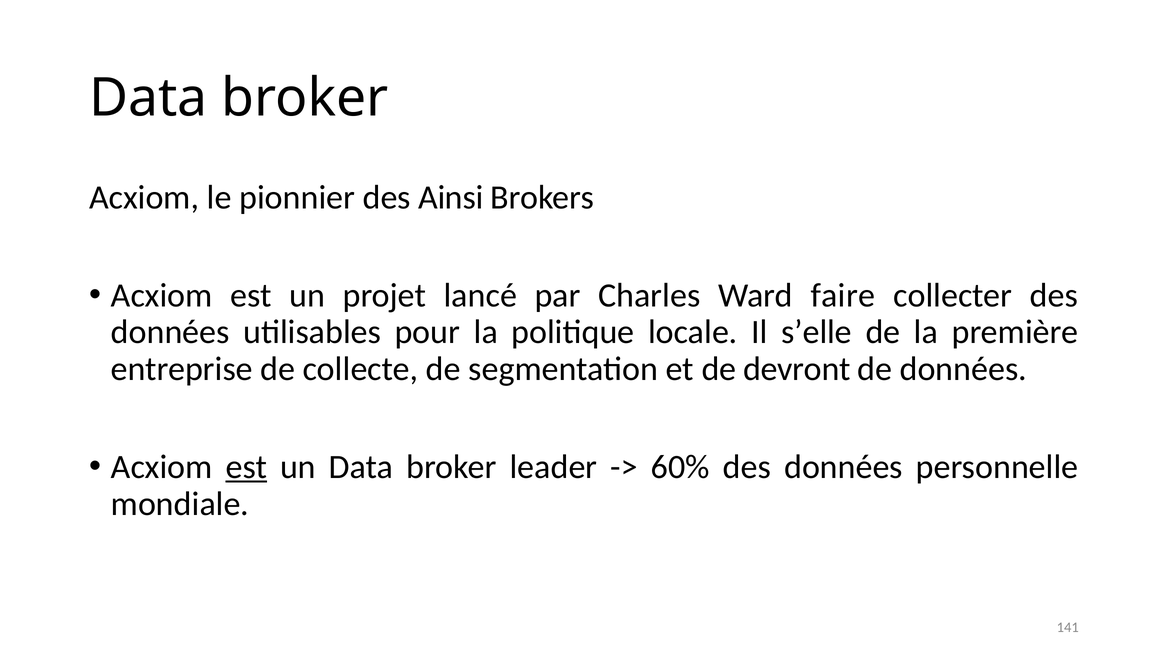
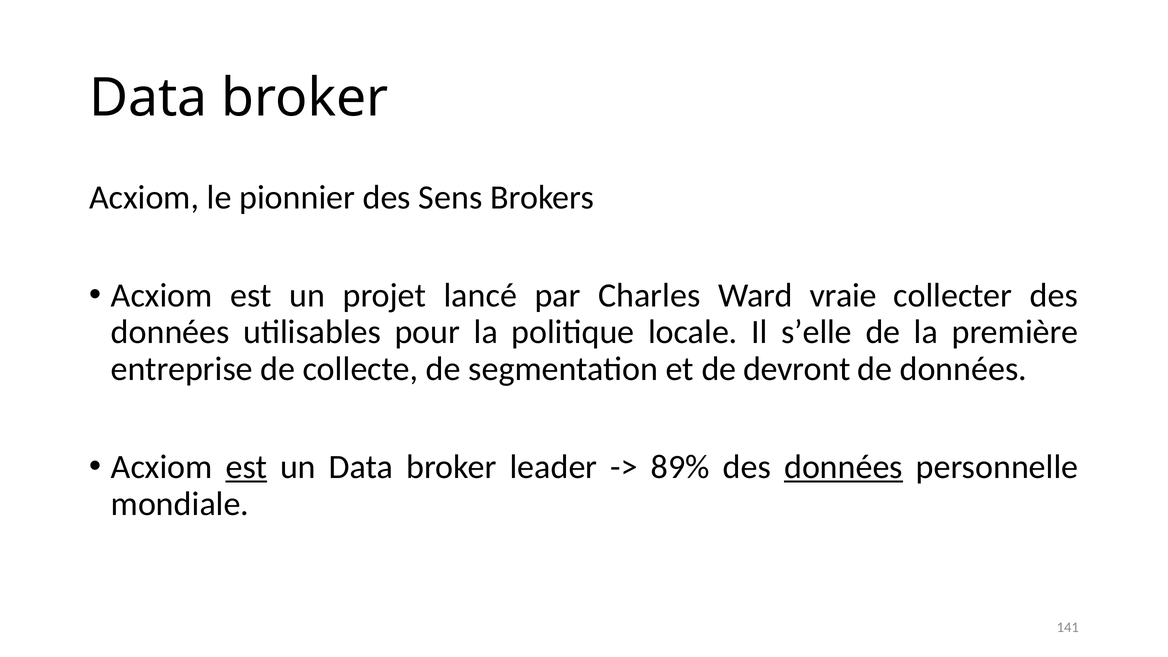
Ainsi: Ainsi -> Sens
faire: faire -> vraie
60%: 60% -> 89%
données at (843, 467) underline: none -> present
